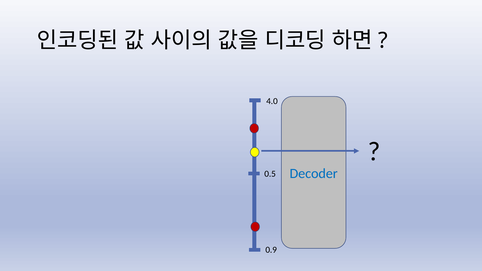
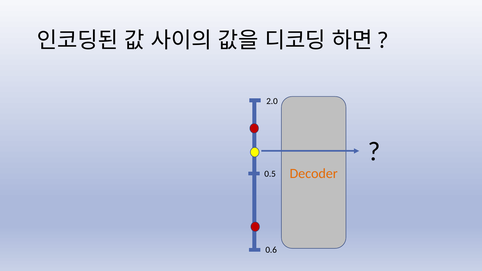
4.0: 4.0 -> 2.0
Decoder colour: blue -> orange
0.9: 0.9 -> 0.6
